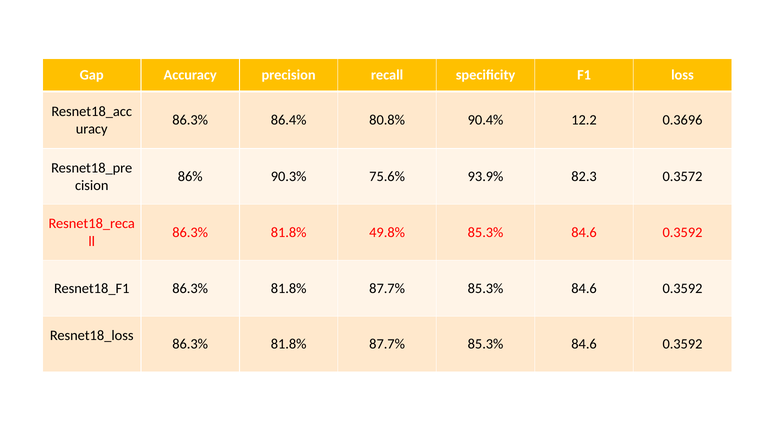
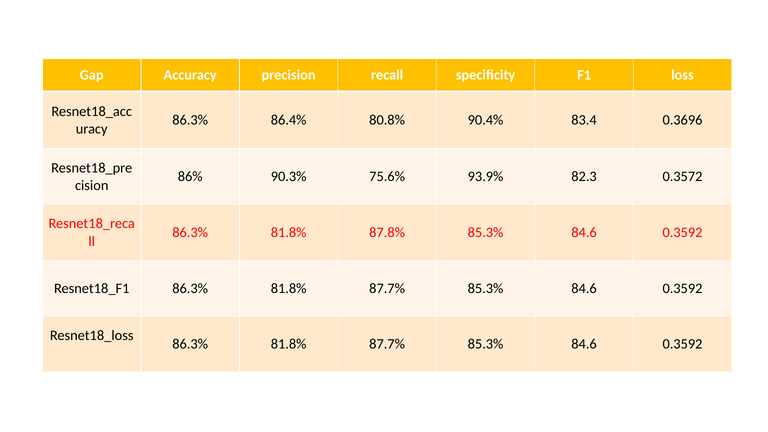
12.2: 12.2 -> 83.4
49.8%: 49.8% -> 87.8%
